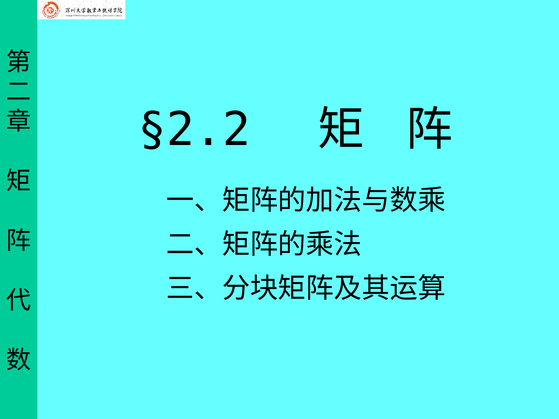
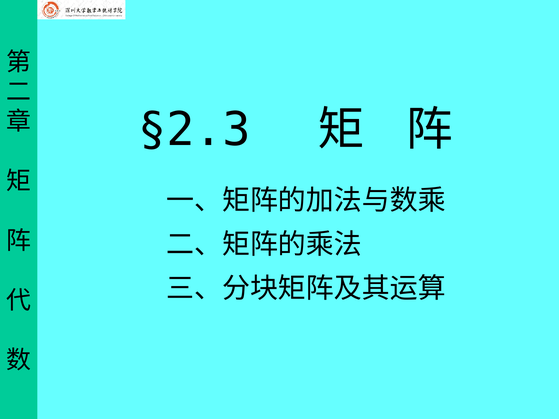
§2.2: §2.2 -> §2.3
